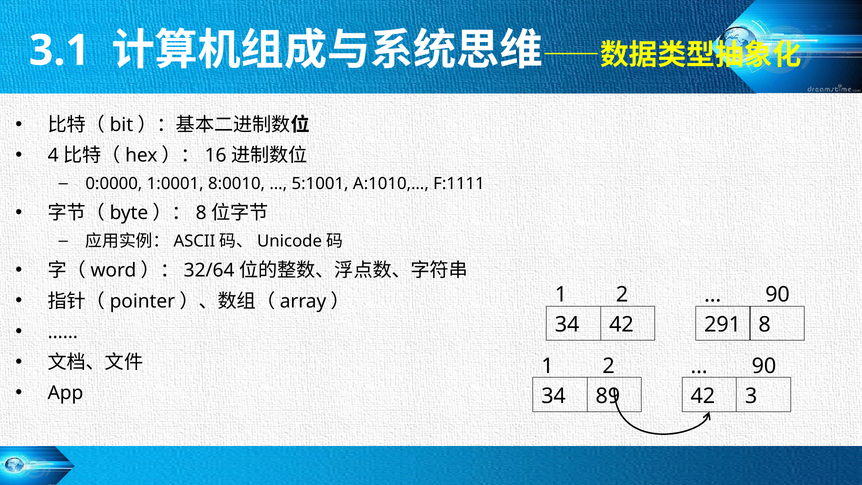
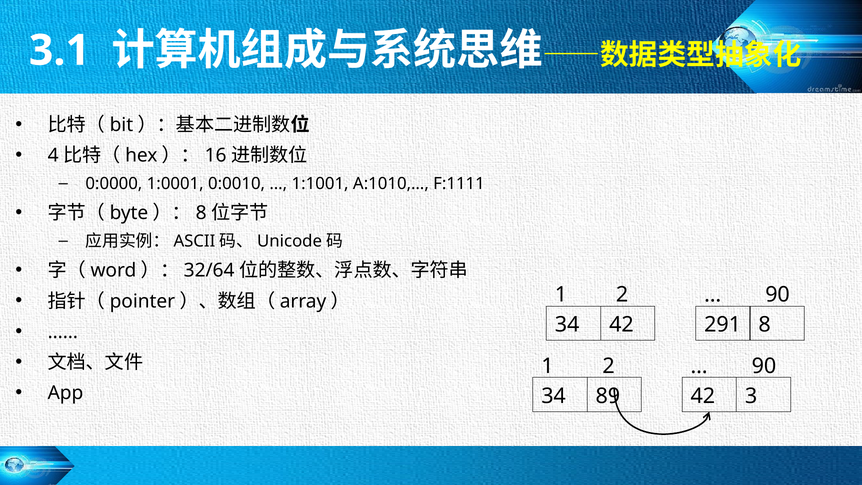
8:0010: 8:0010 -> 0:0010
5:1001: 5:1001 -> 1:1001
